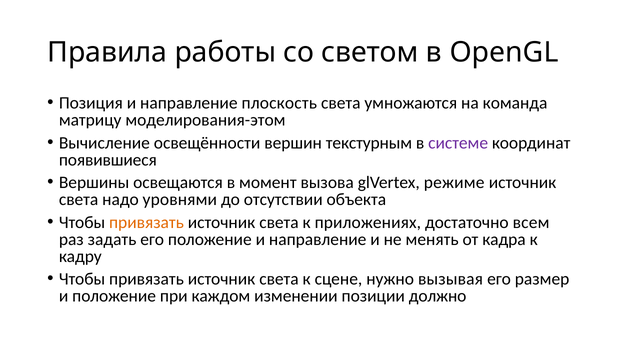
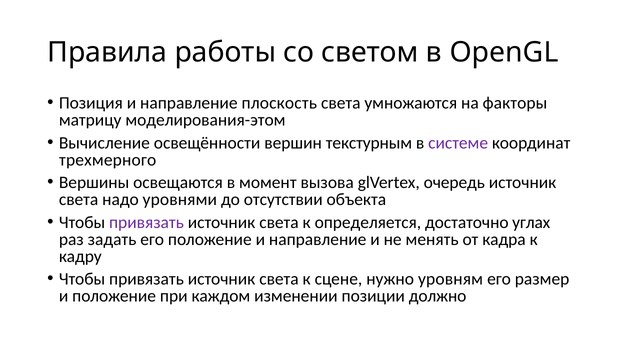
команда: команда -> факторы
появившиеся: появившиеся -> трехмерного
режиме: режиме -> очередь
привязать at (146, 222) colour: orange -> purple
приложениях: приложениях -> определяется
всем: всем -> углах
вызывая: вызывая -> уровням
